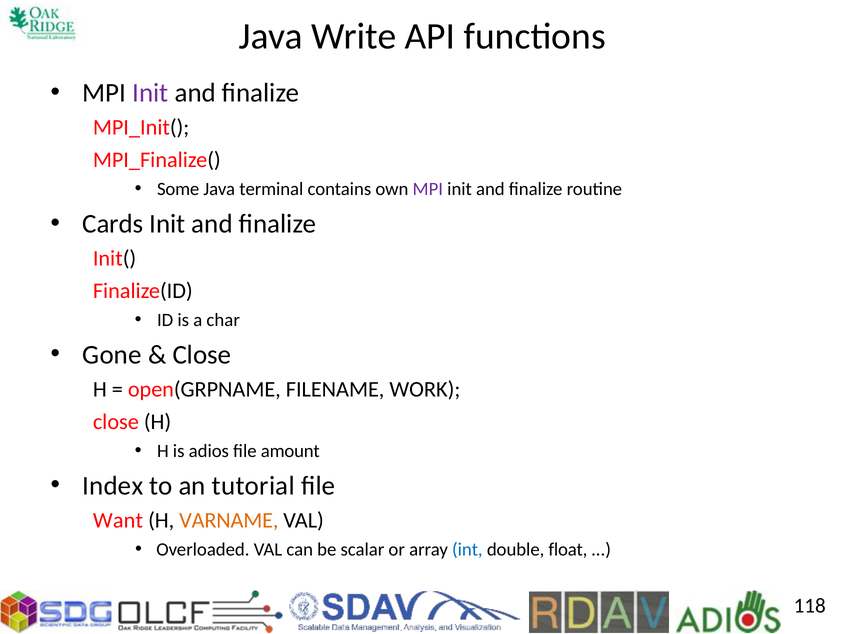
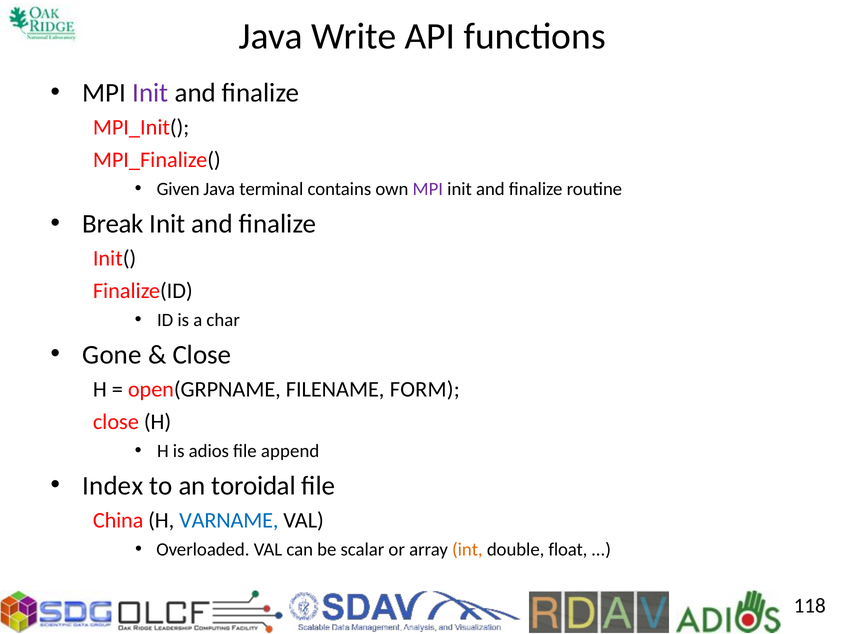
Some: Some -> Given
Cards: Cards -> Break
WORK: WORK -> FORM
amount: amount -> append
tutorial: tutorial -> toroidal
Want: Want -> China
VARNAME colour: orange -> blue
int colour: blue -> orange
